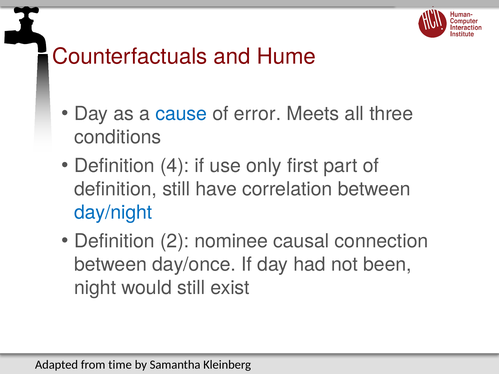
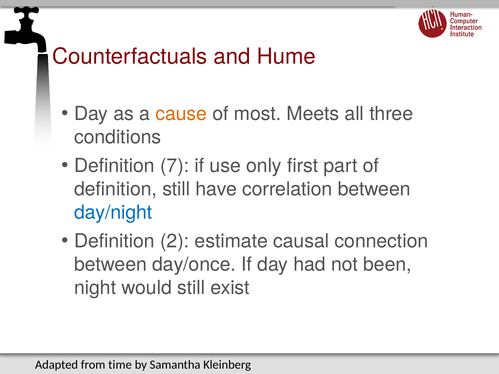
cause colour: blue -> orange
error: error -> most
4: 4 -> 7
nominee: nominee -> estimate
